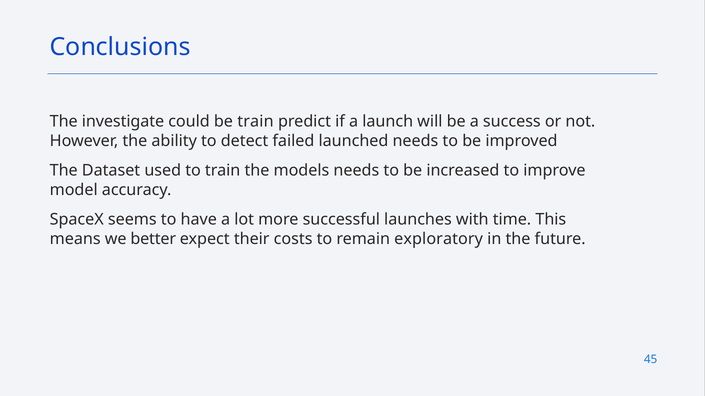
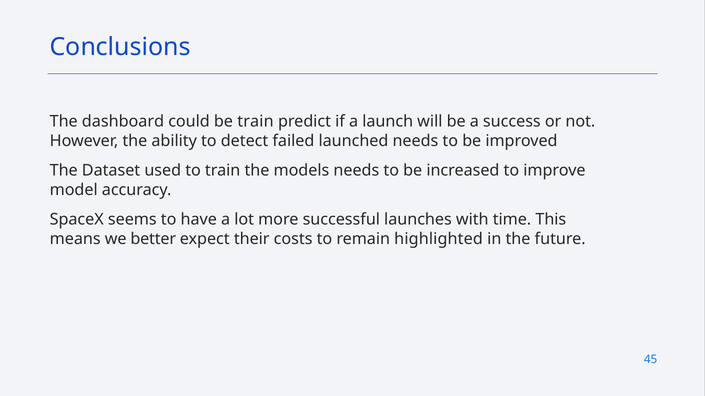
investigate: investigate -> dashboard
exploratory: exploratory -> highlighted
